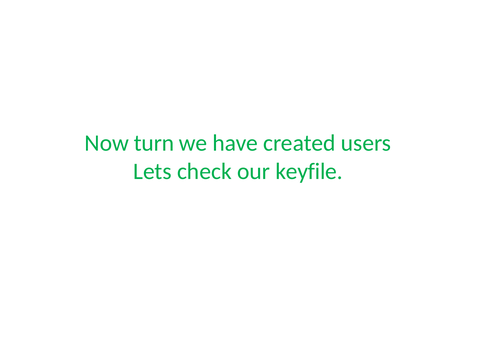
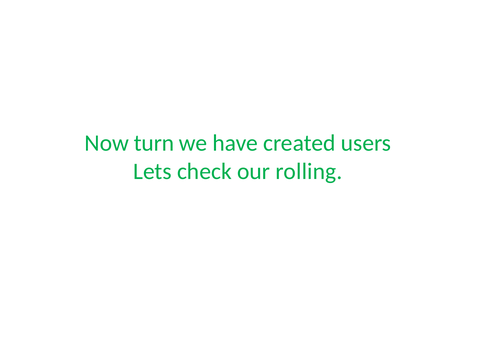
keyfile: keyfile -> rolling
